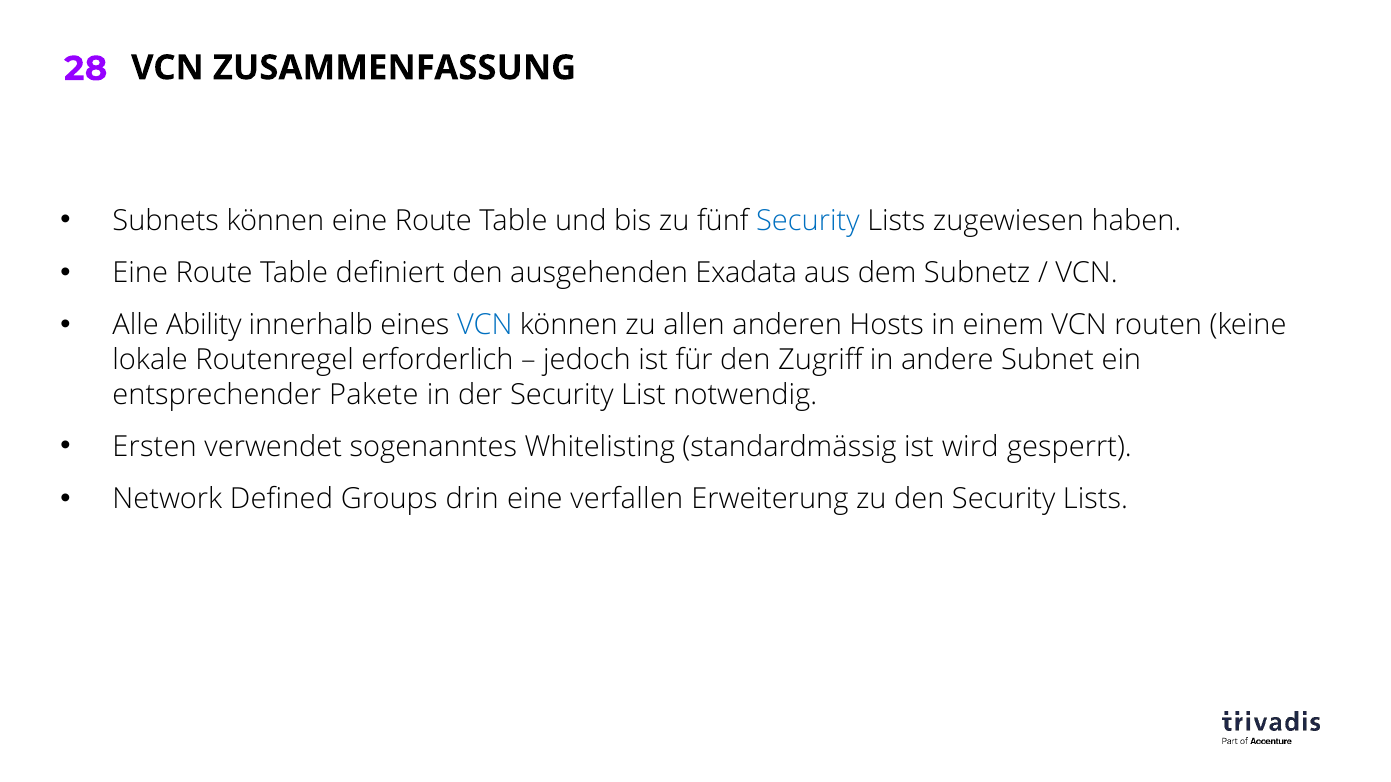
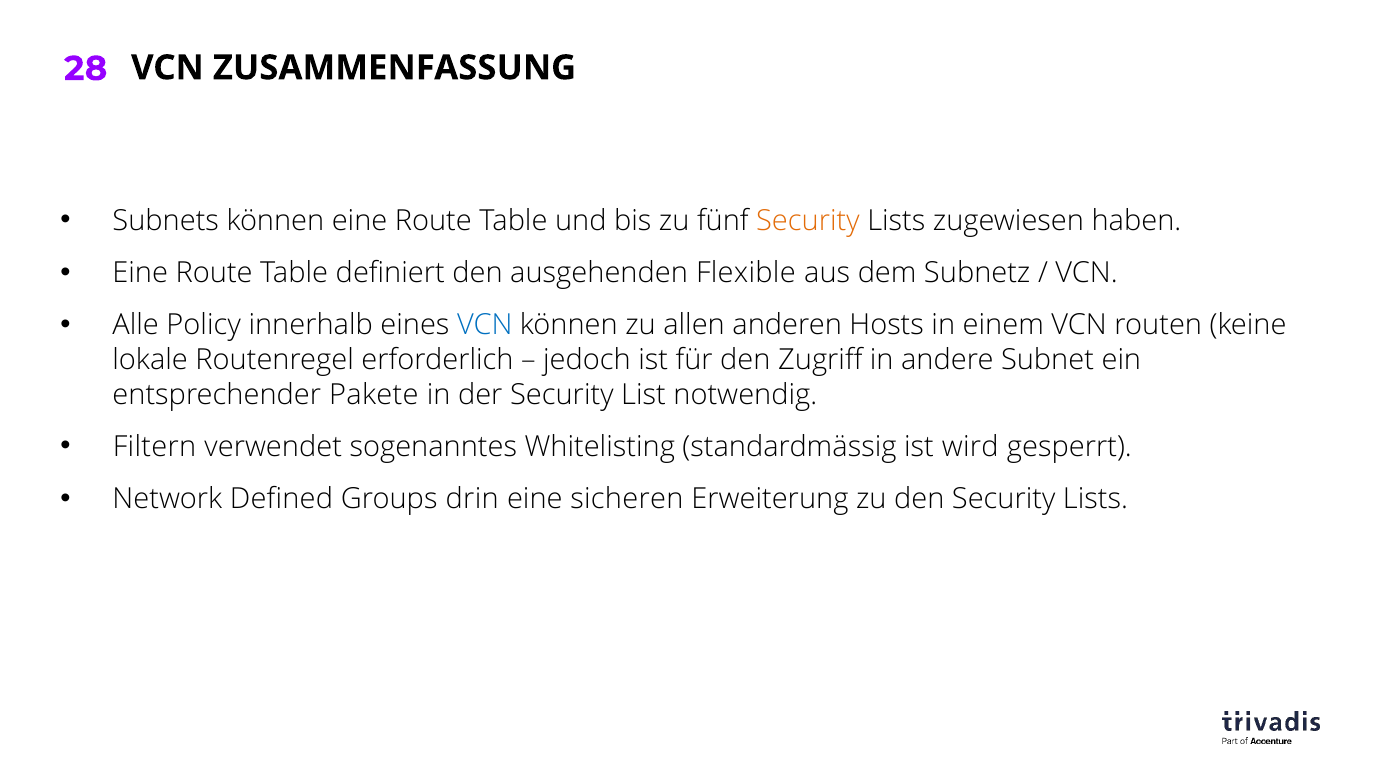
Security at (808, 221) colour: blue -> orange
Exadata: Exadata -> Flexible
Ability: Ability -> Policy
Ersten: Ersten -> Filtern
verfallen: verfallen -> sicheren
